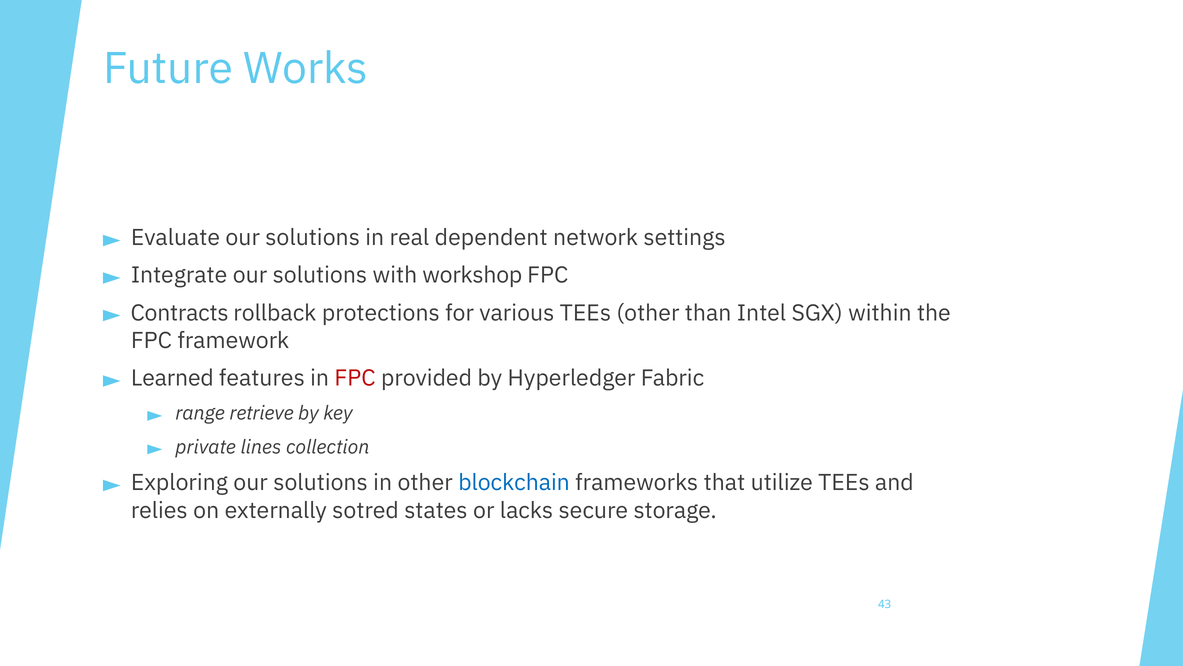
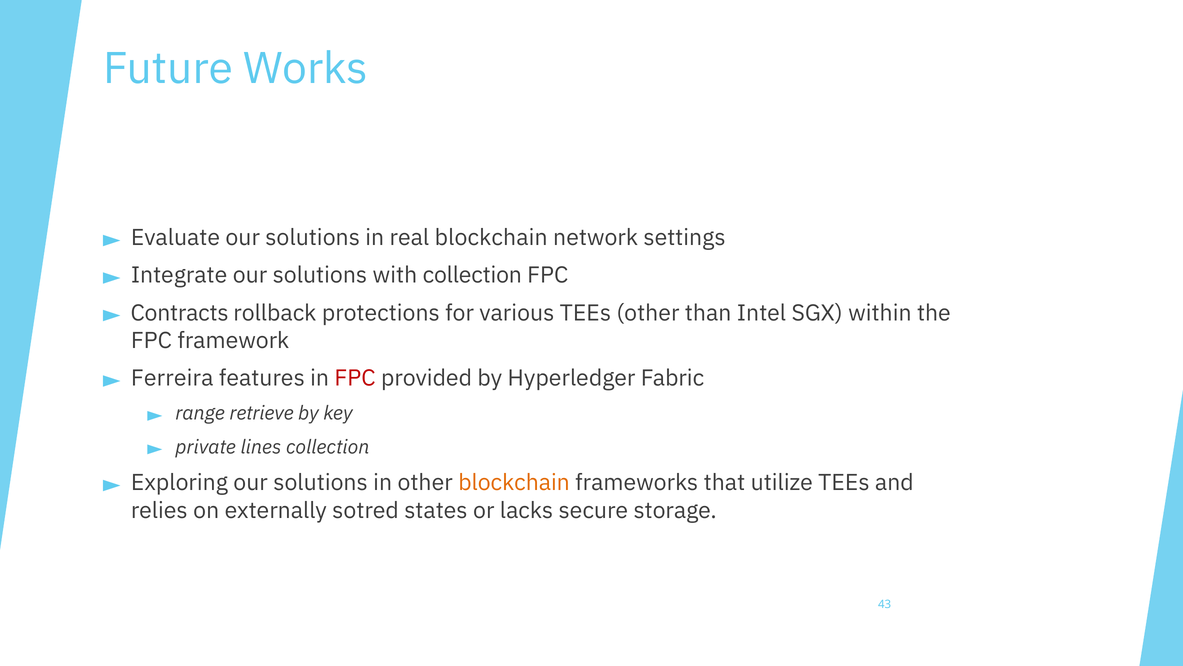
real dependent: dependent -> blockchain
with workshop: workshop -> collection
Learned: Learned -> Ferreira
blockchain at (514, 482) colour: blue -> orange
